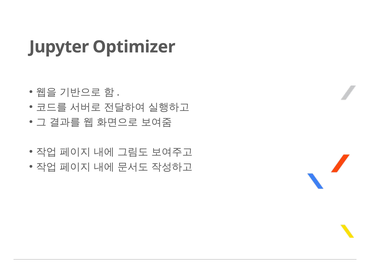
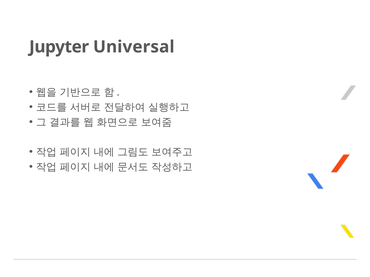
Optimizer: Optimizer -> Universal
